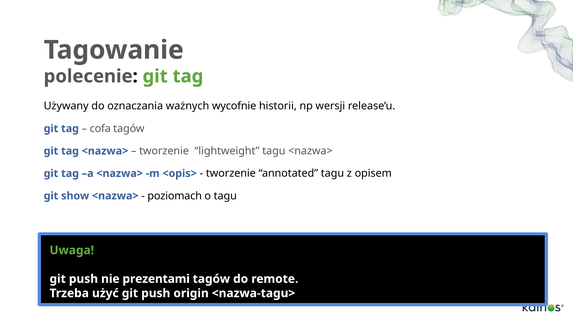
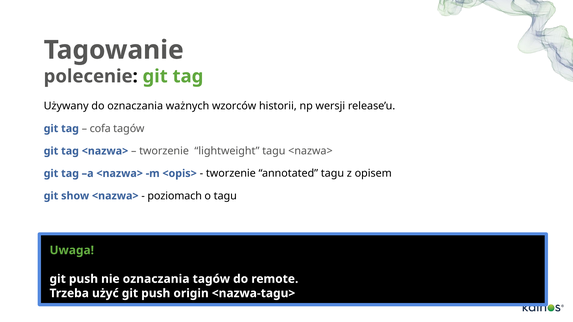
wycofnie: wycofnie -> wzorców
nie prezentami: prezentami -> oznaczania
